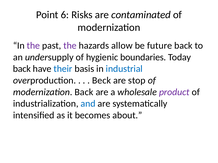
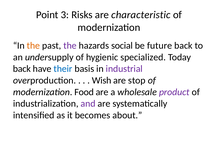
6: 6 -> 3
contaminated: contaminated -> characteristic
the at (33, 46) colour: purple -> orange
allow: allow -> social
boundaries: boundaries -> specialized
industrial colour: blue -> purple
Beck: Beck -> Wish
modernization Back: Back -> Food
and colour: blue -> purple
